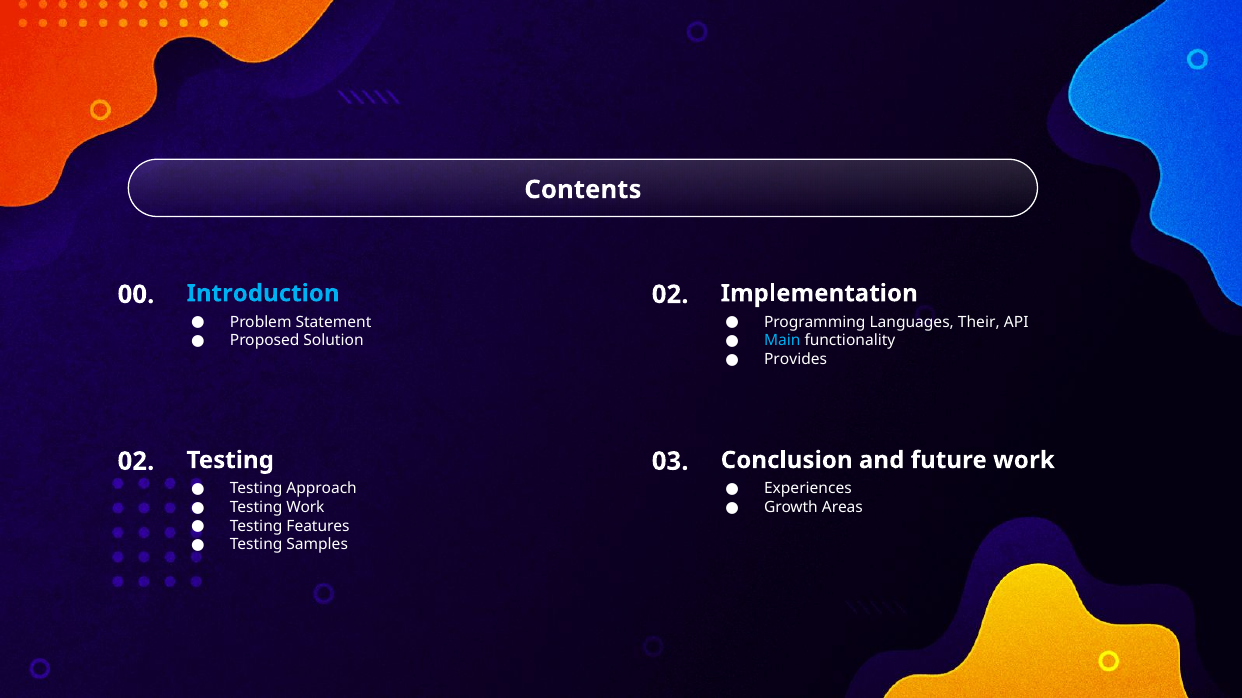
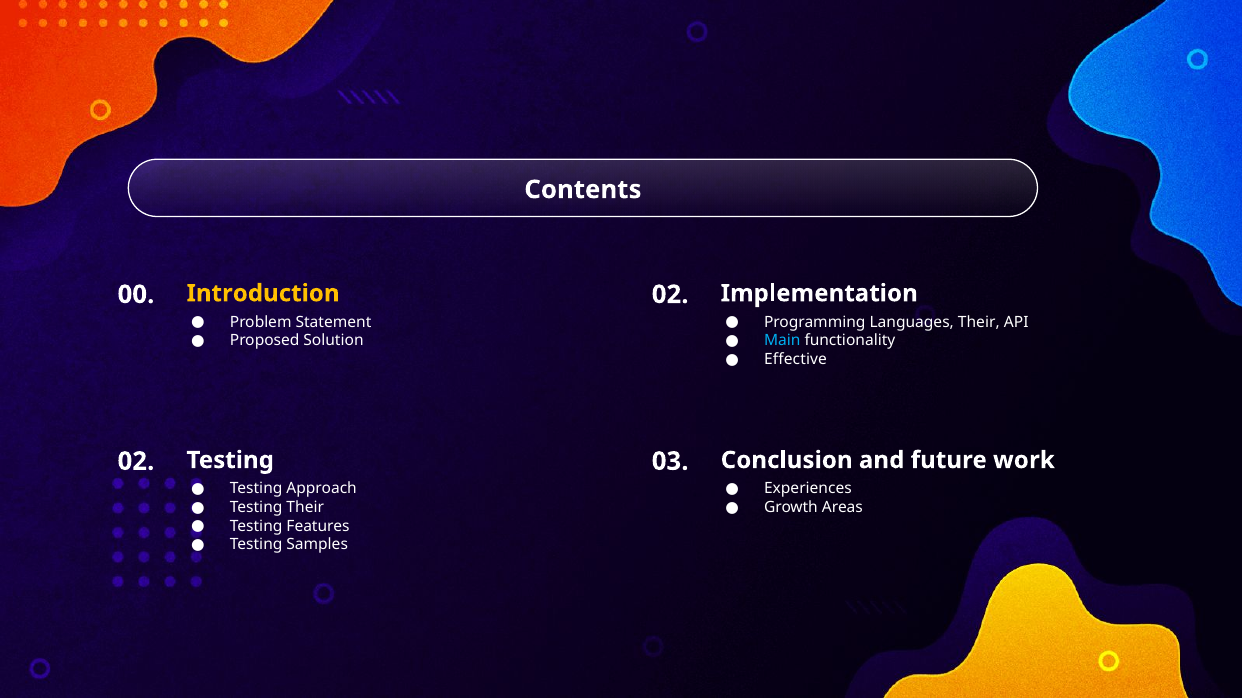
Introduction colour: light blue -> yellow
Provides: Provides -> Effective
Testing Work: Work -> Their
